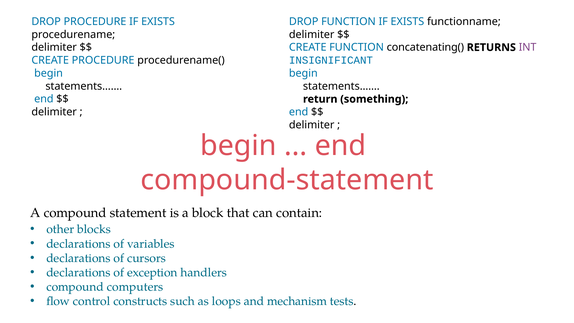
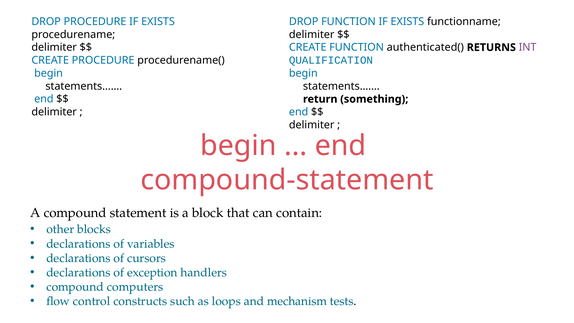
concatenating(: concatenating( -> authenticated(
INSIGNIFICANT: INSIGNIFICANT -> QUALIFICATION
